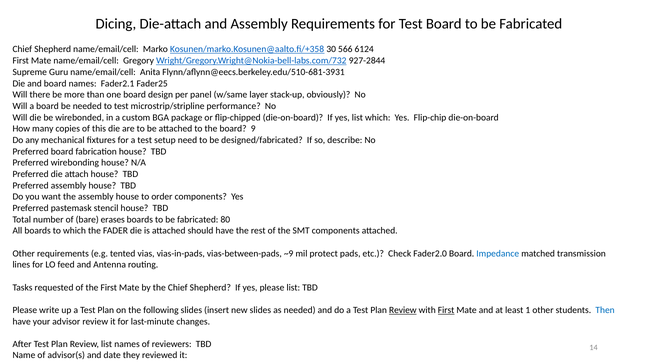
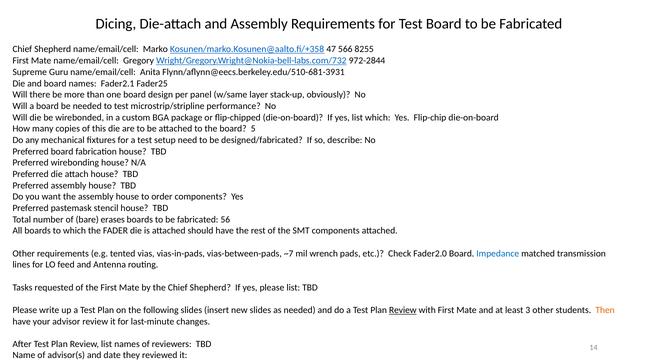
30: 30 -> 47
6124: 6124 -> 8255
927-2844: 927-2844 -> 972-2844
9: 9 -> 5
80: 80 -> 56
~9: ~9 -> ~7
protect: protect -> wrench
First at (446, 310) underline: present -> none
1: 1 -> 3
Then colour: blue -> orange
